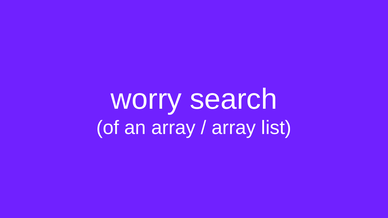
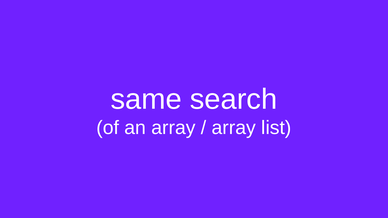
worry: worry -> same
